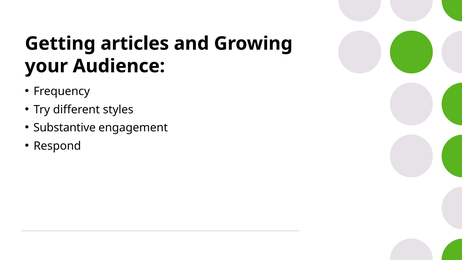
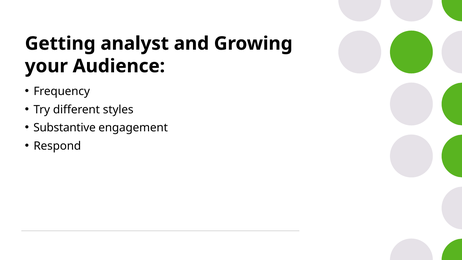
articles: articles -> analyst
